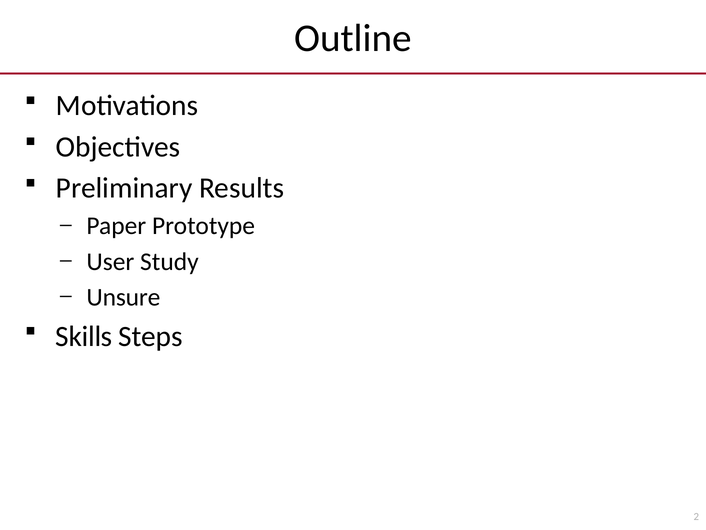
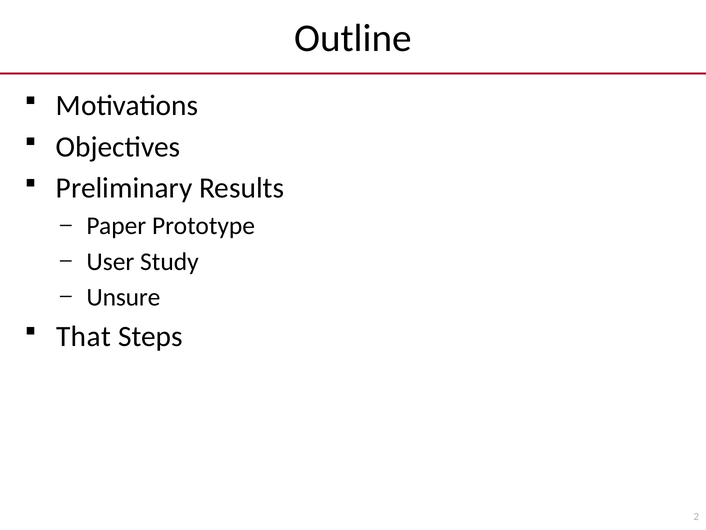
Skills: Skills -> That
